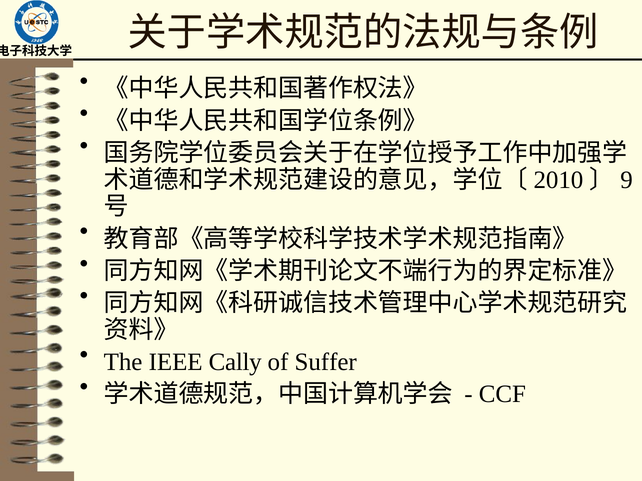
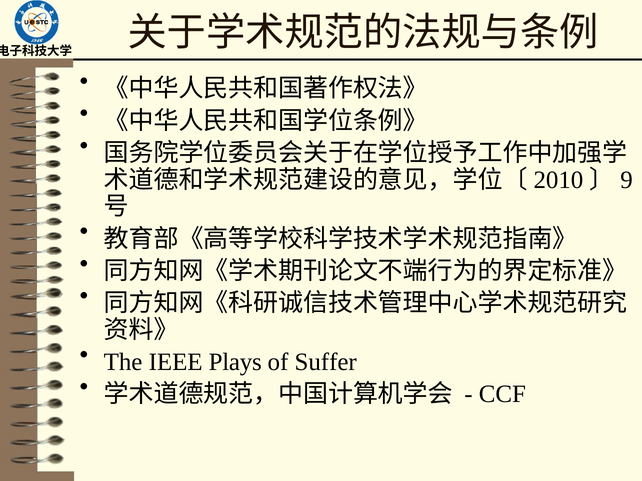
Cally: Cally -> Plays
